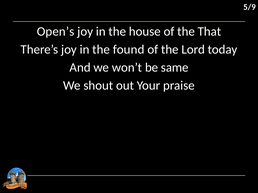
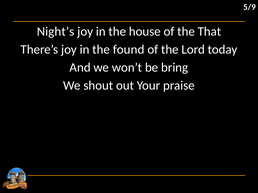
Open’s: Open’s -> Night’s
same: same -> bring
